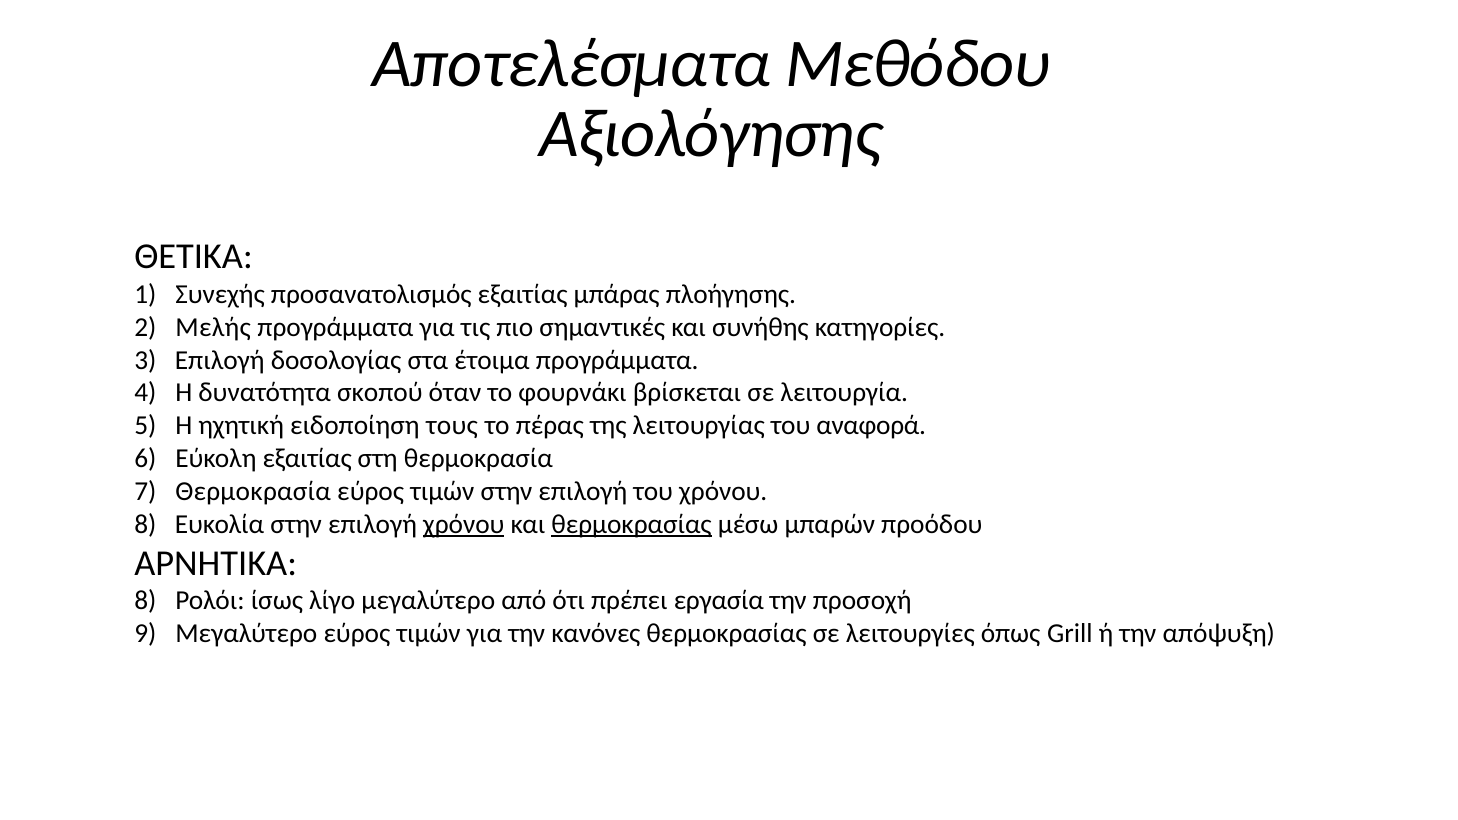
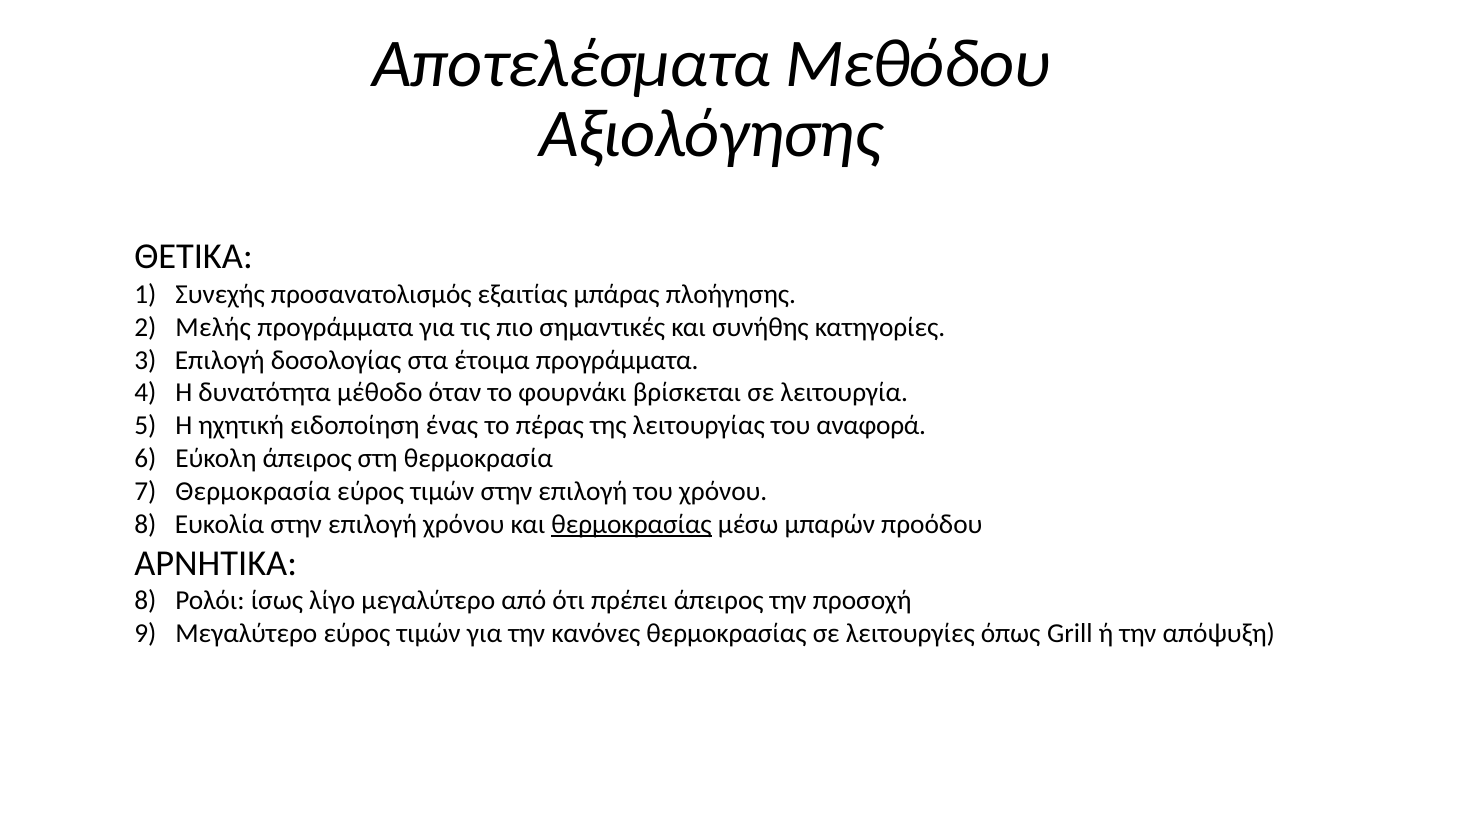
σκοπού: σκοπού -> μέθοδο
τους: τους -> ένας
Εύκολη εξαιτίας: εξαιτίας -> άπειρος
χρόνου at (464, 524) underline: present -> none
πρέπει εργασία: εργασία -> άπειρος
